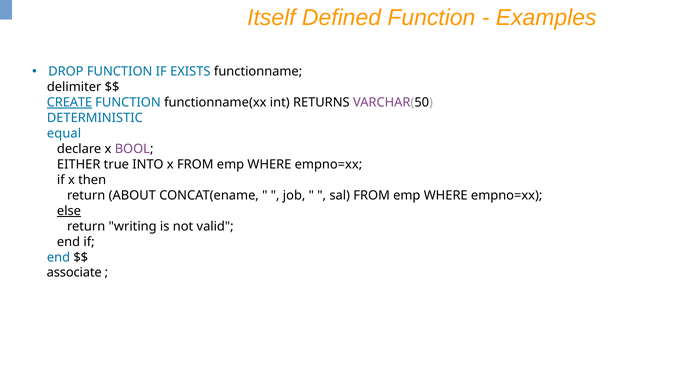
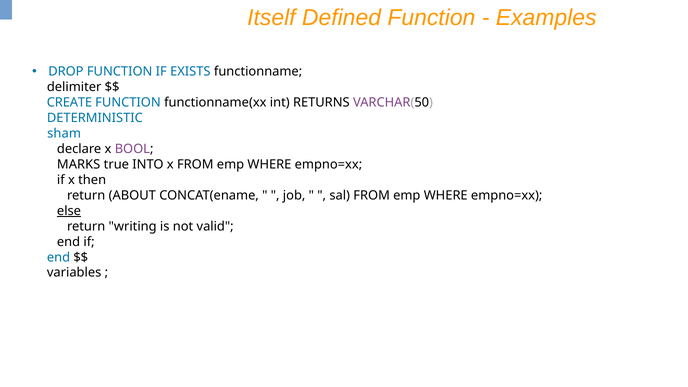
CREATE underline: present -> none
equal: equal -> sham
EITHER: EITHER -> MARKS
associate: associate -> variables
